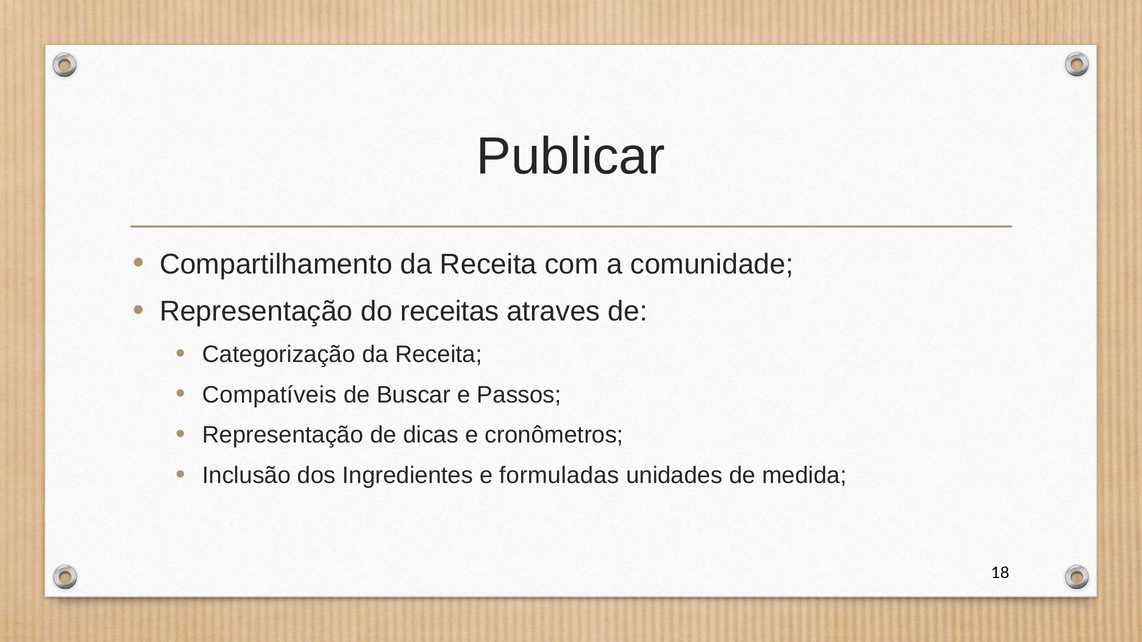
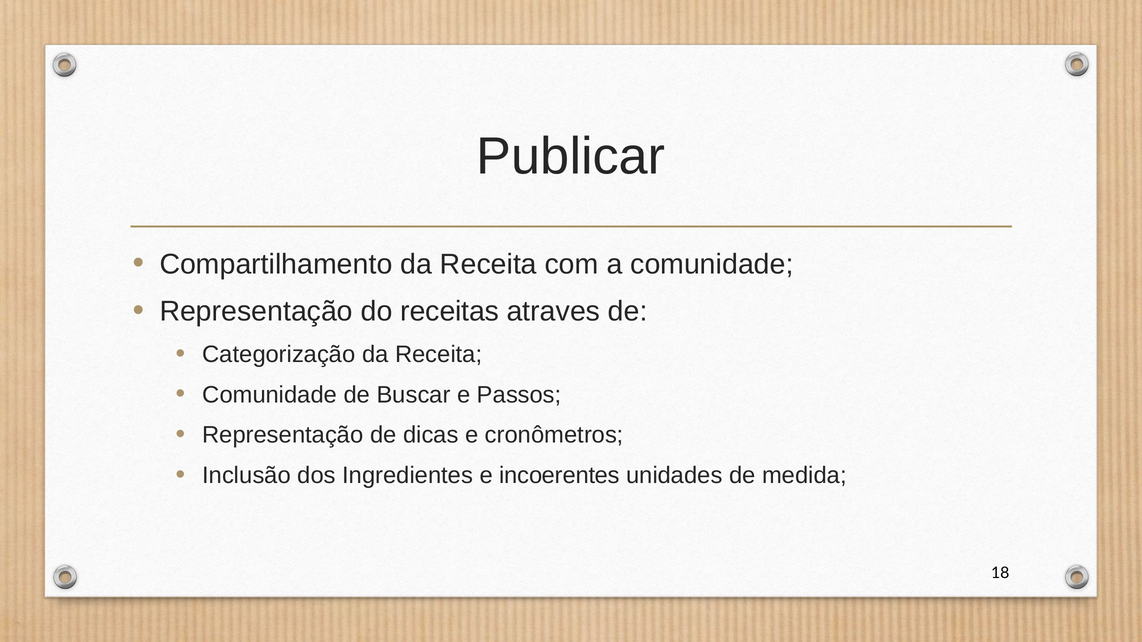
Compatíveis at (270, 395): Compatíveis -> Comunidade
formuladas: formuladas -> incoerentes
